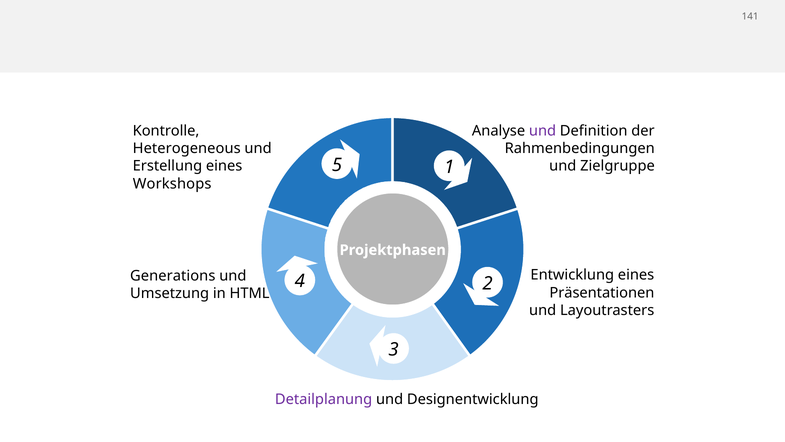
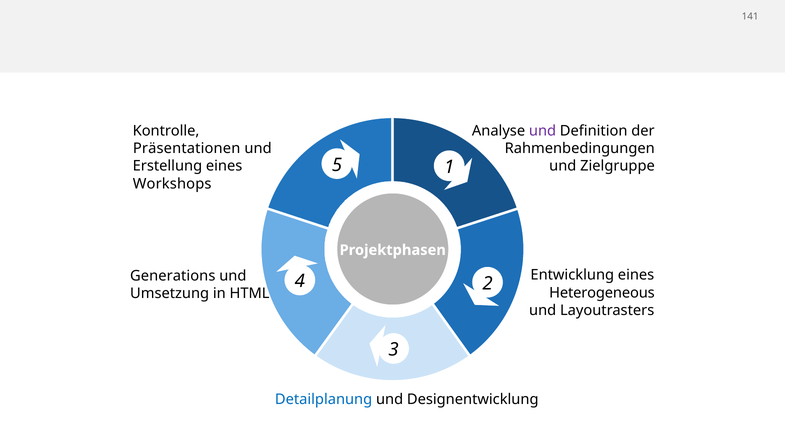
Heterogeneous: Heterogeneous -> Präsentationen
Präsentationen: Präsentationen -> Heterogeneous
Detailplanung colour: purple -> blue
